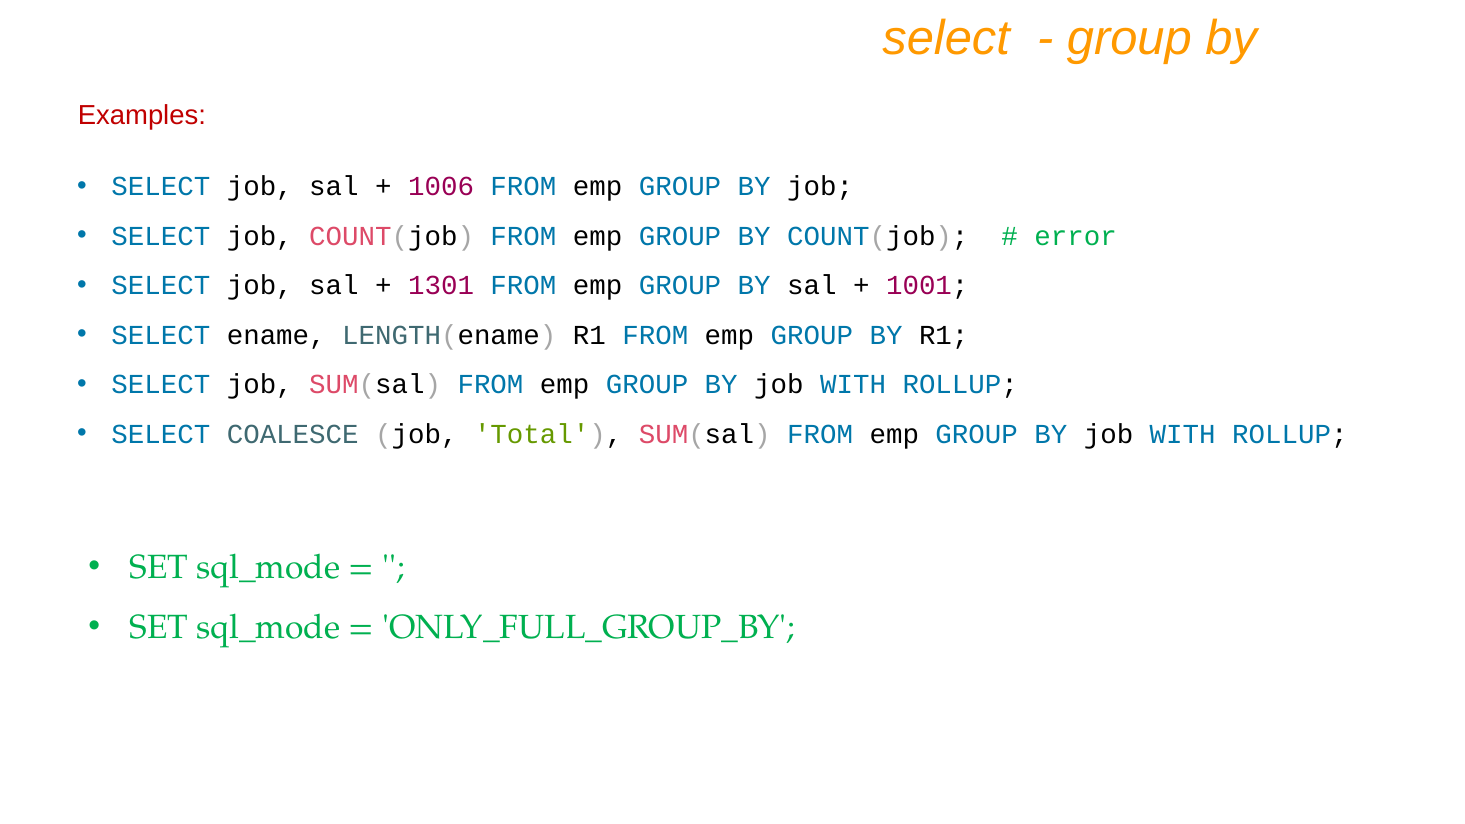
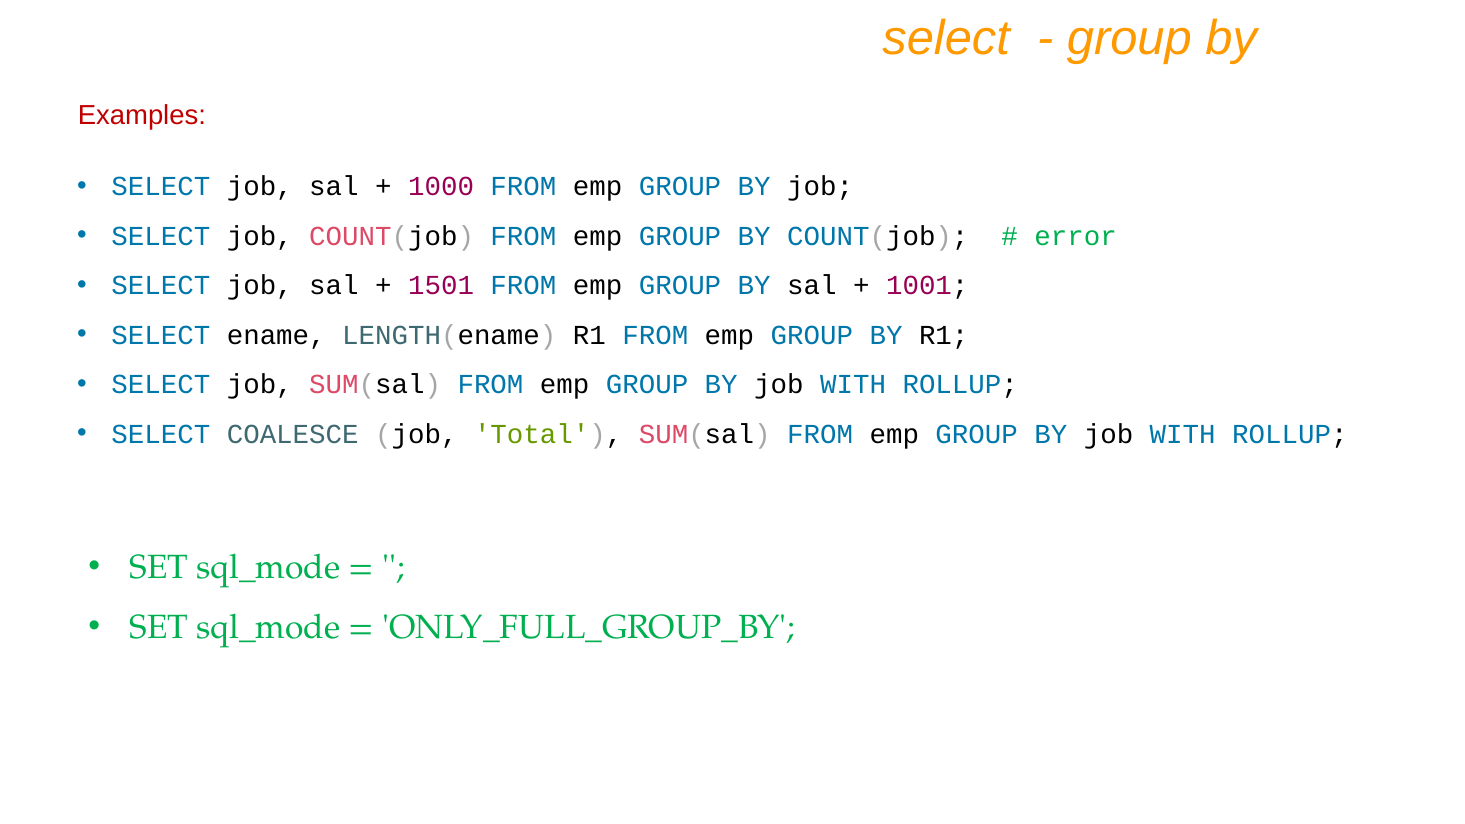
1006: 1006 -> 1000
1301: 1301 -> 1501
